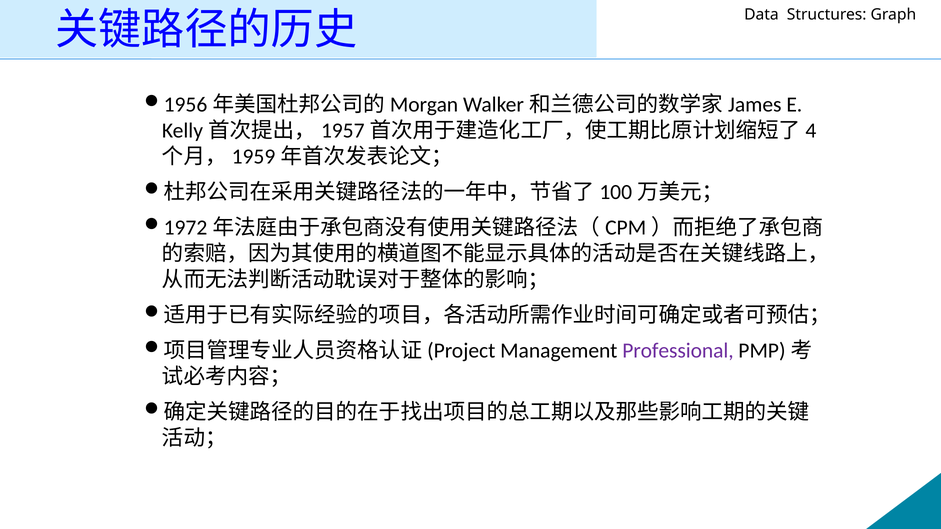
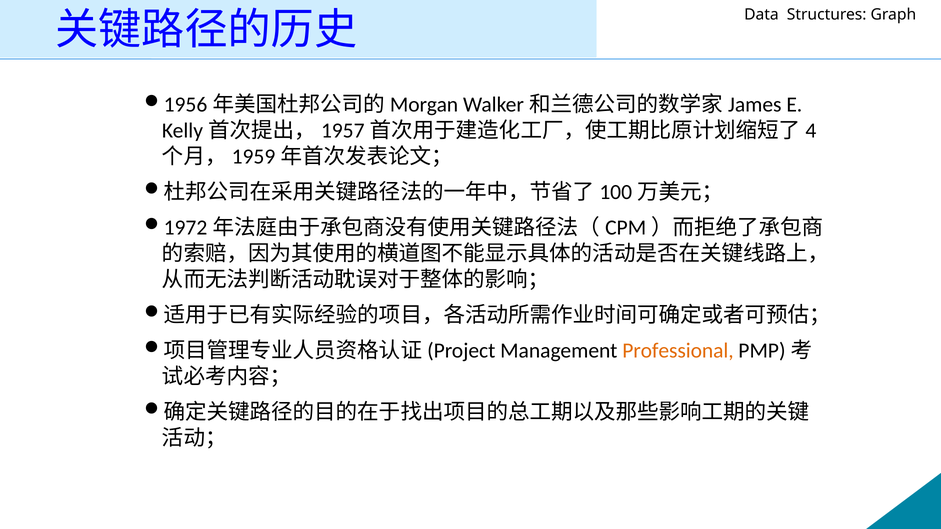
Professional colour: purple -> orange
